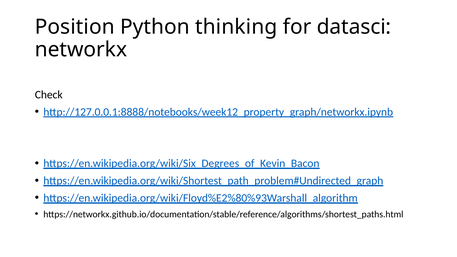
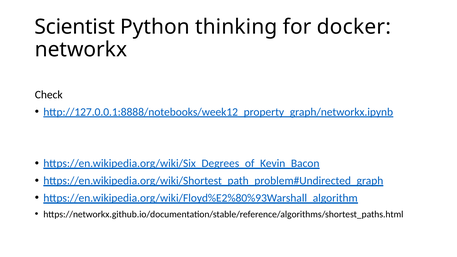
Position: Position -> Scientist
datasci: datasci -> docker
